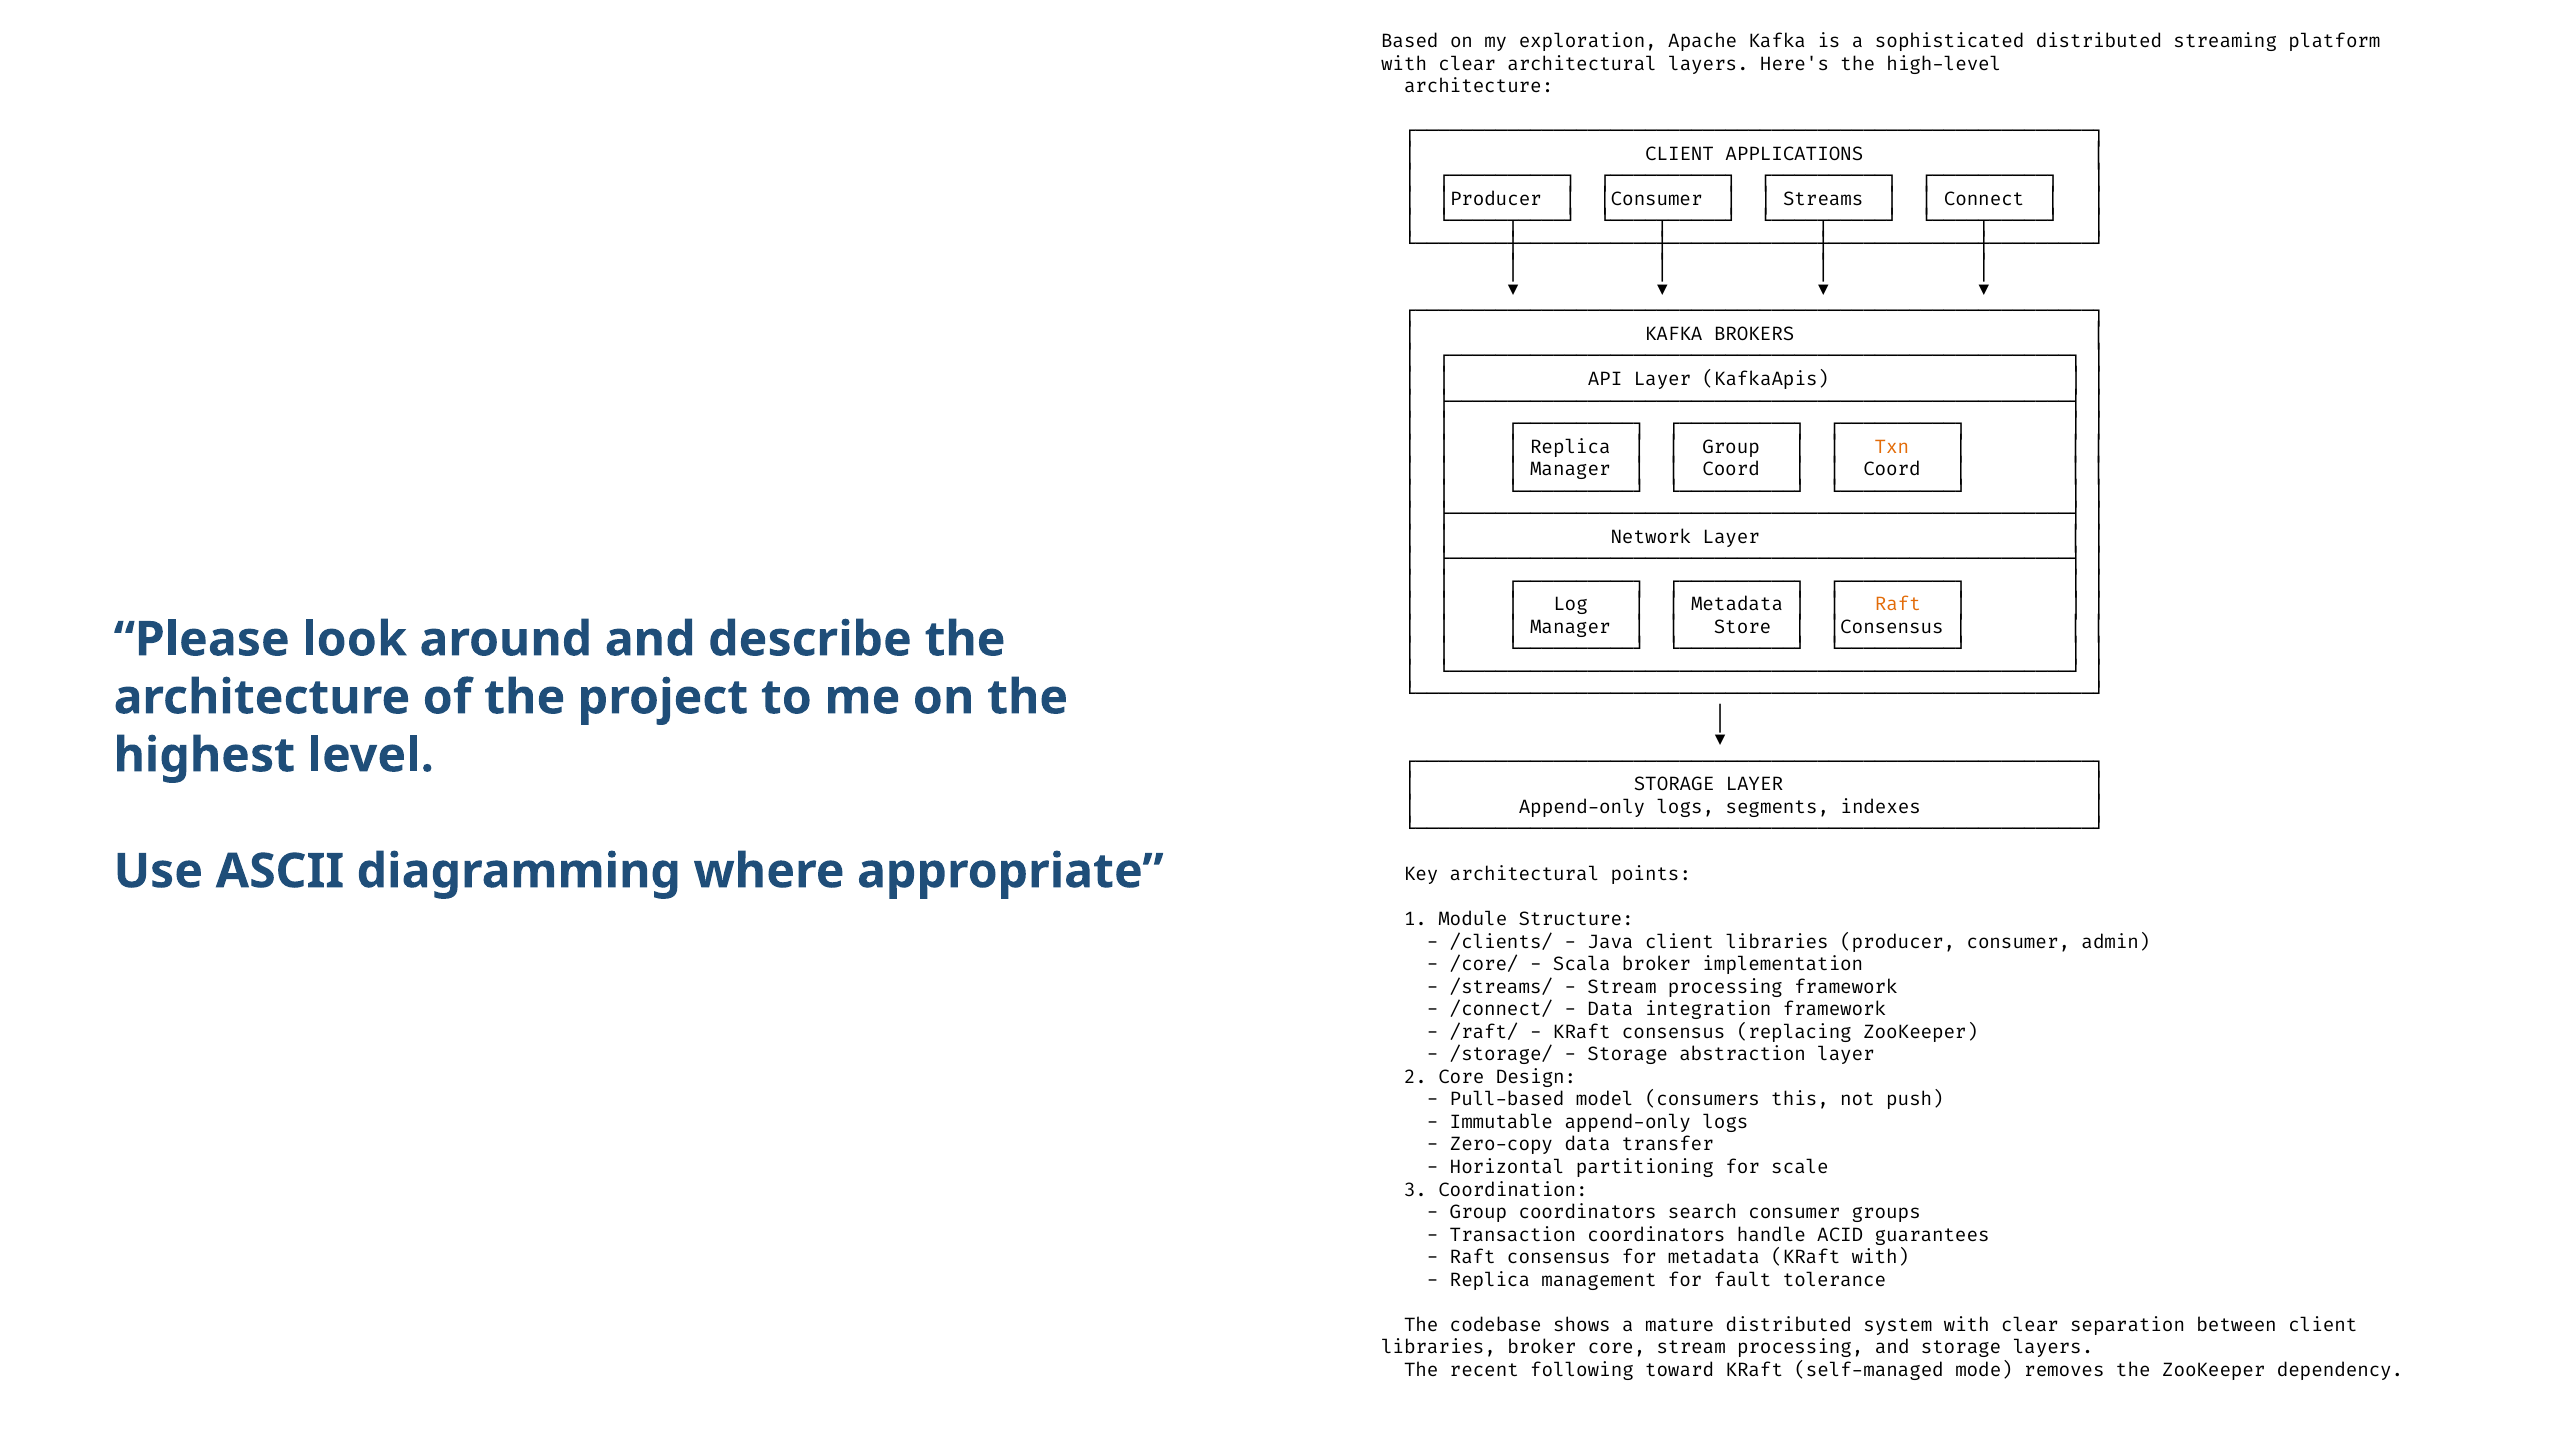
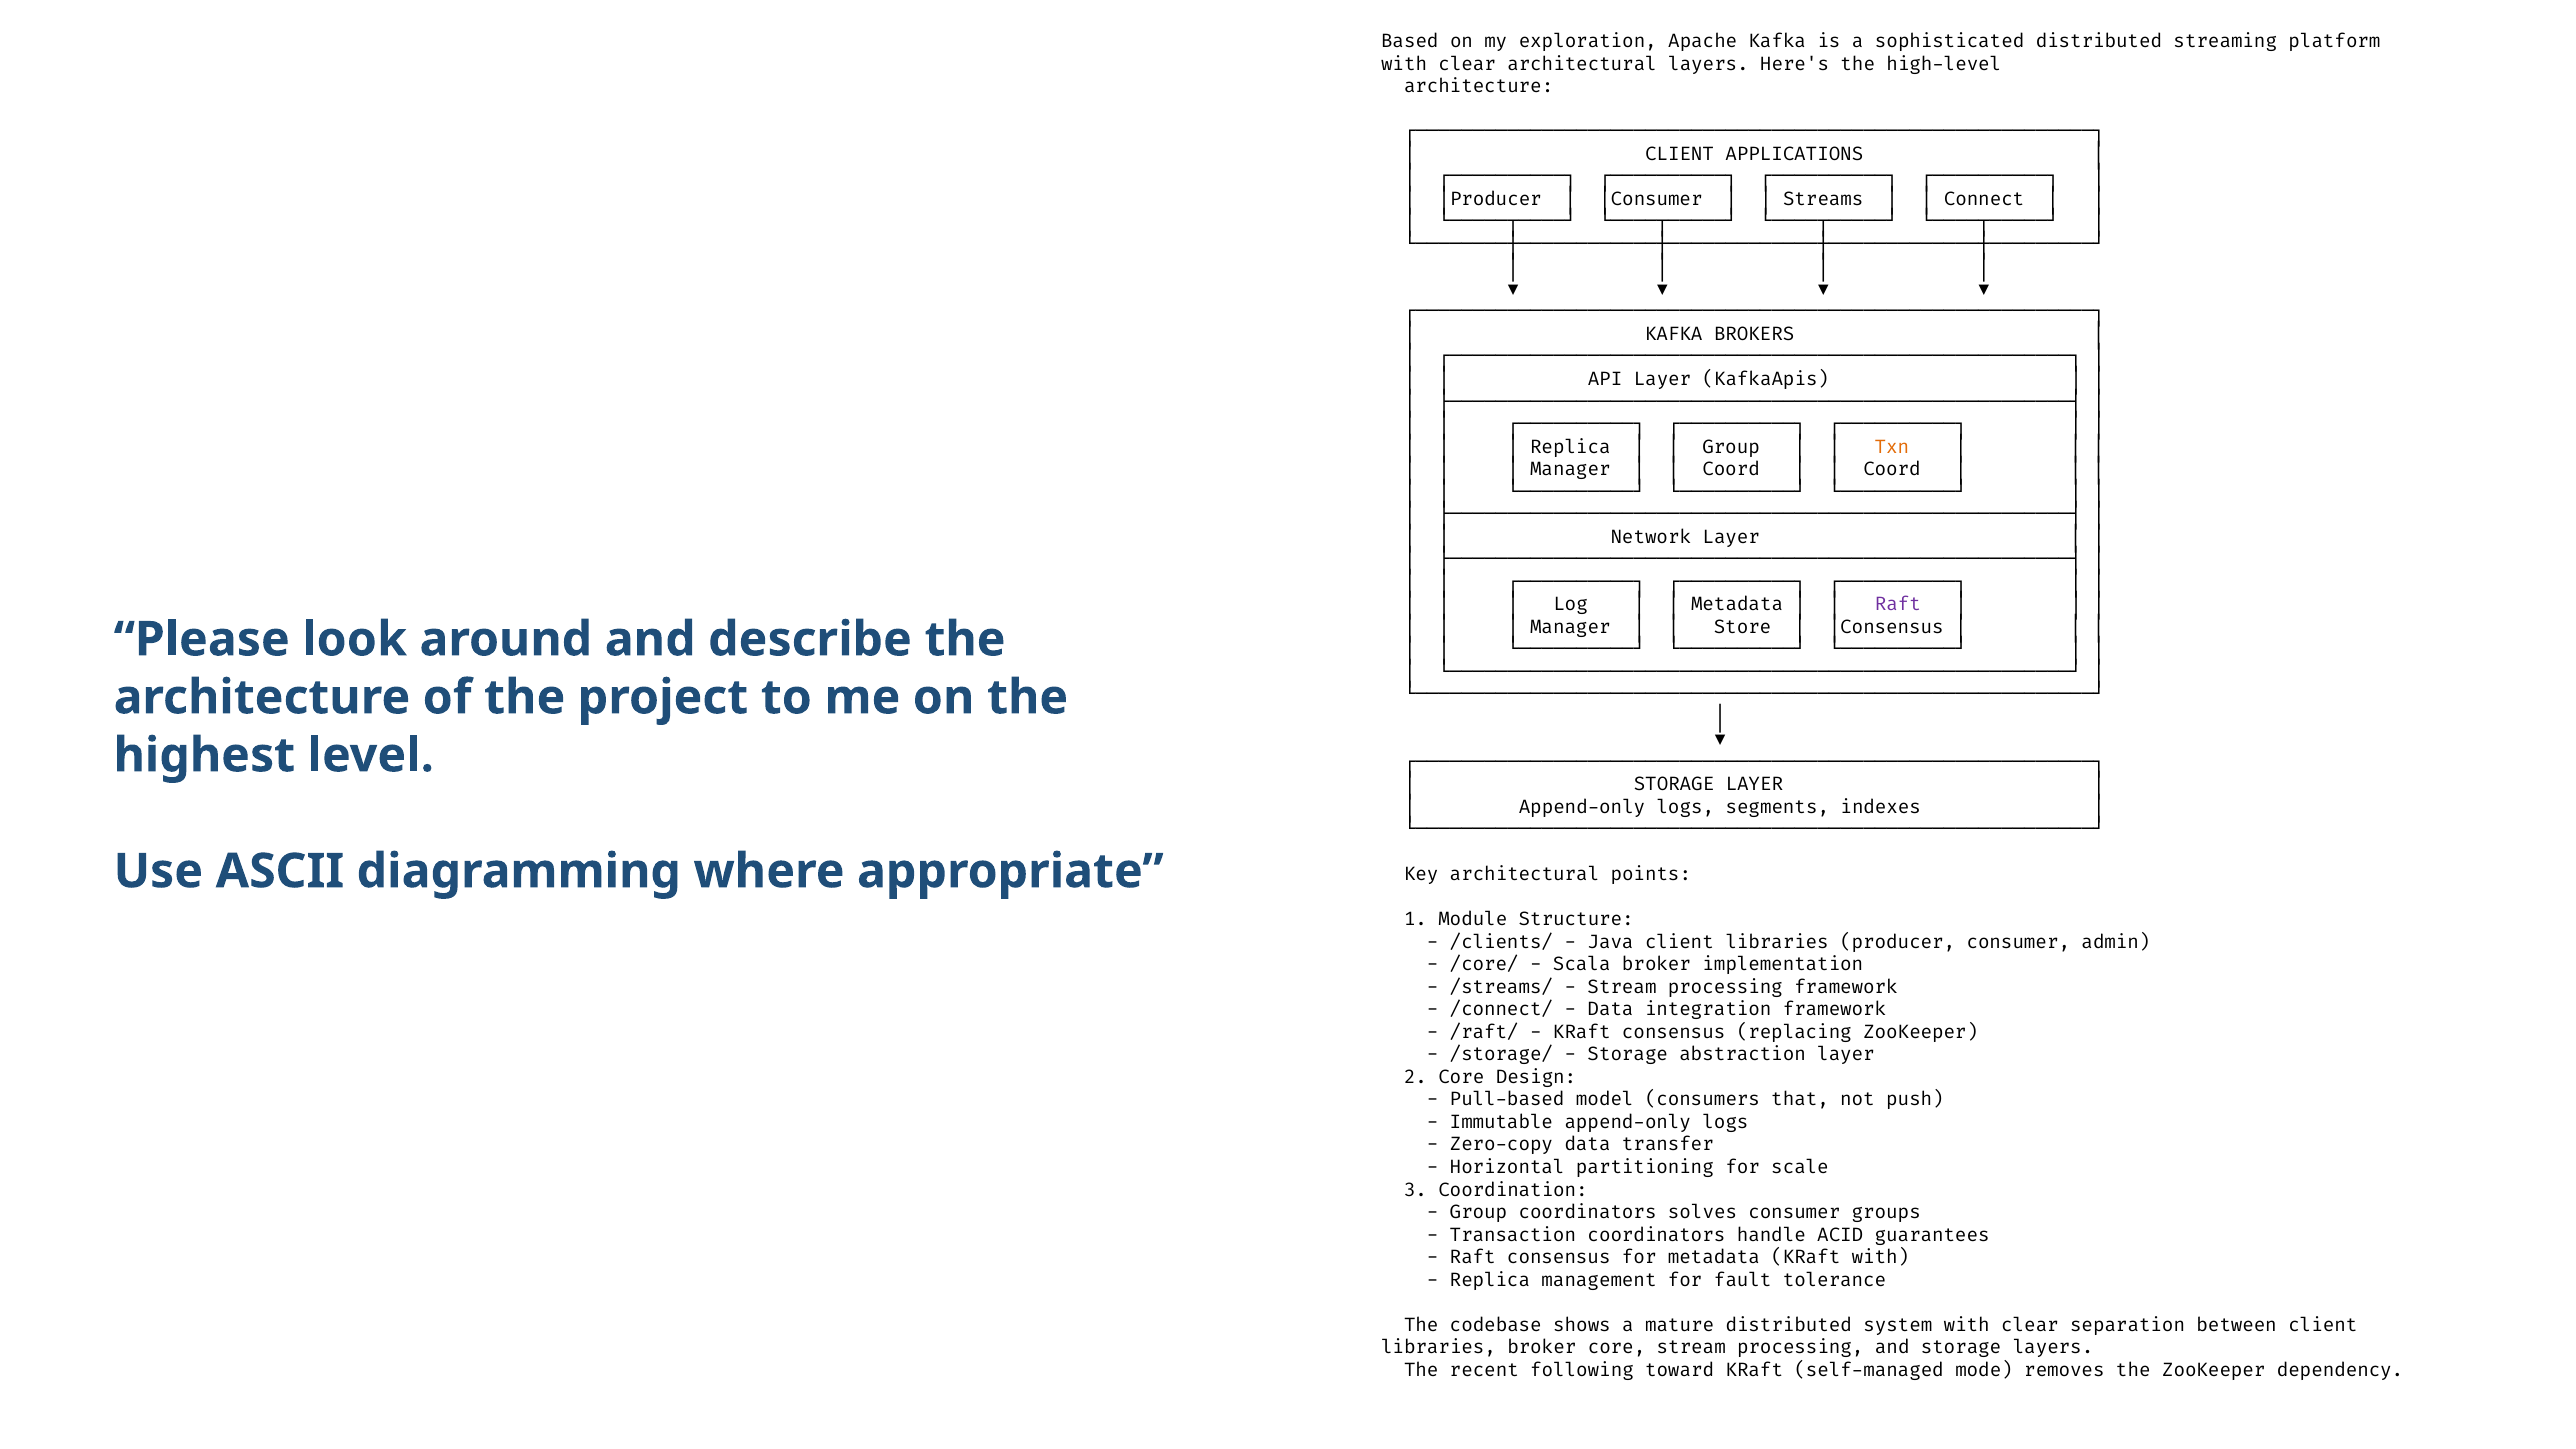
Raft at (1898, 604) colour: orange -> purple
this: this -> that
search: search -> solves
